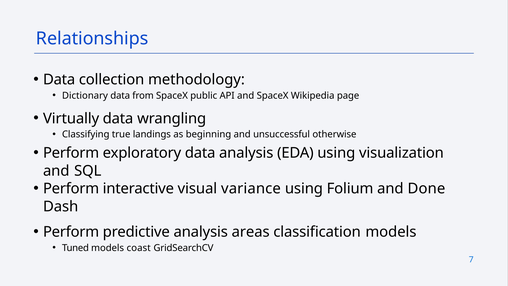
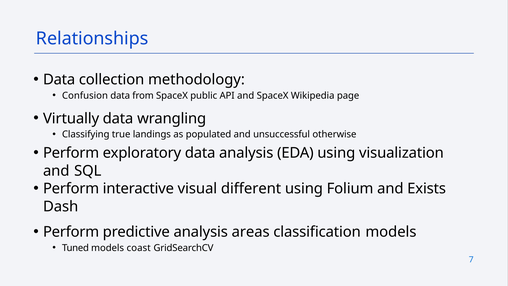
Dictionary: Dictionary -> Confusion
beginning: beginning -> populated
variance: variance -> different
Done: Done -> Exists
